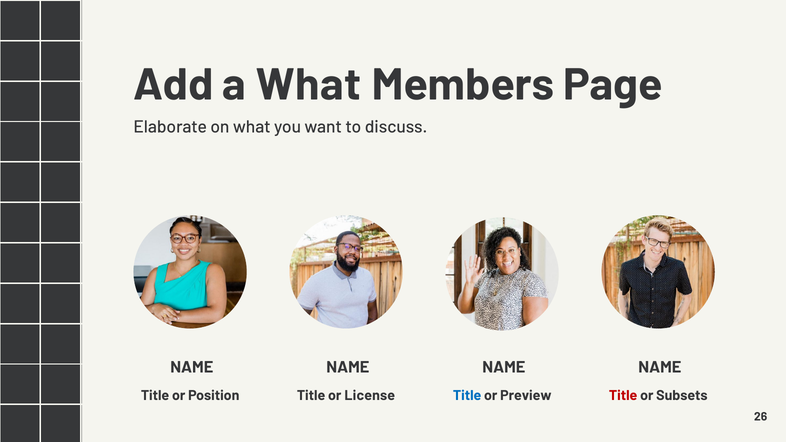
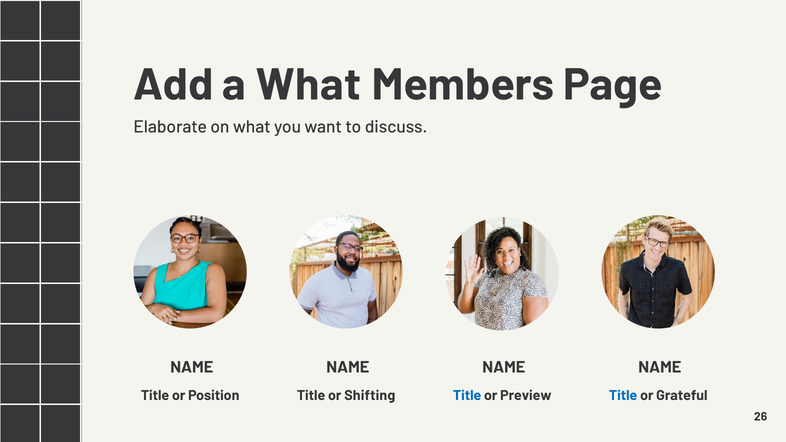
License: License -> Shifting
Title at (623, 396) colour: red -> blue
Subsets: Subsets -> Grateful
